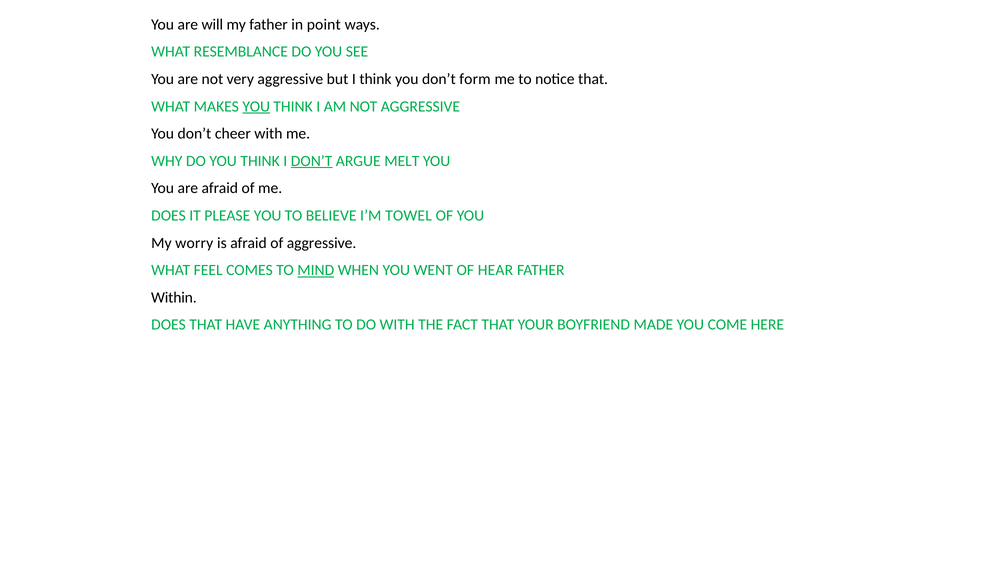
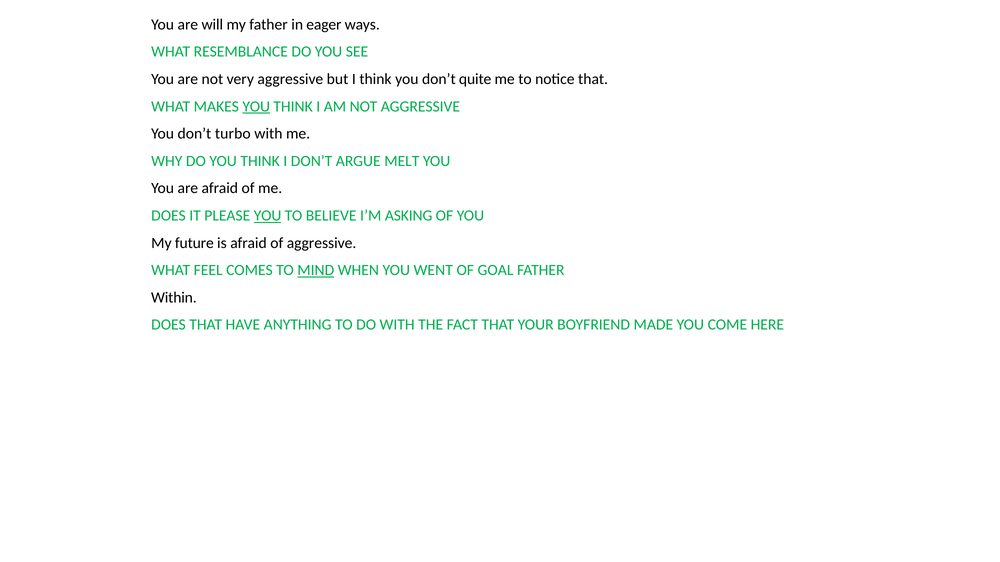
point: point -> eager
form: form -> quite
cheer: cheer -> turbo
DON’T at (312, 161) underline: present -> none
YOU at (268, 216) underline: none -> present
TOWEL: TOWEL -> ASKING
worry: worry -> future
HEAR: HEAR -> GOAL
